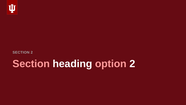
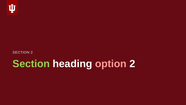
Section at (31, 64) colour: pink -> light green
